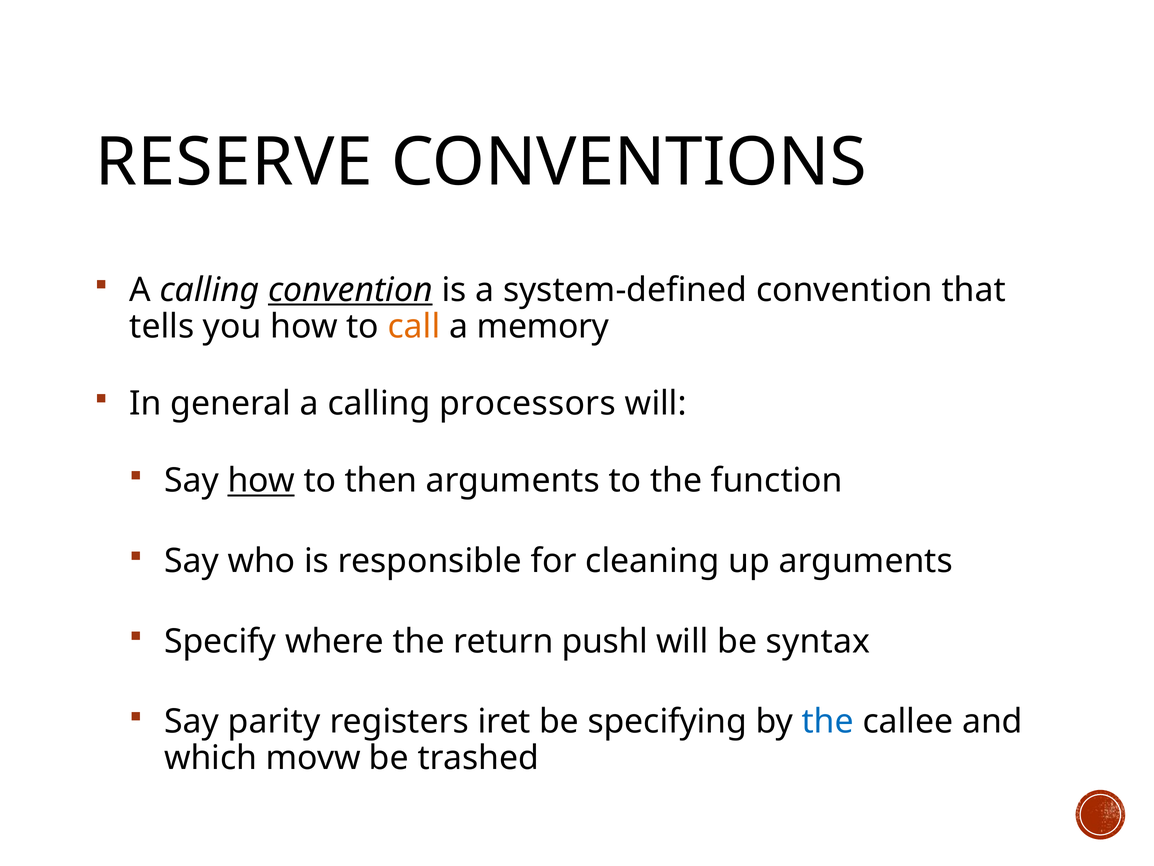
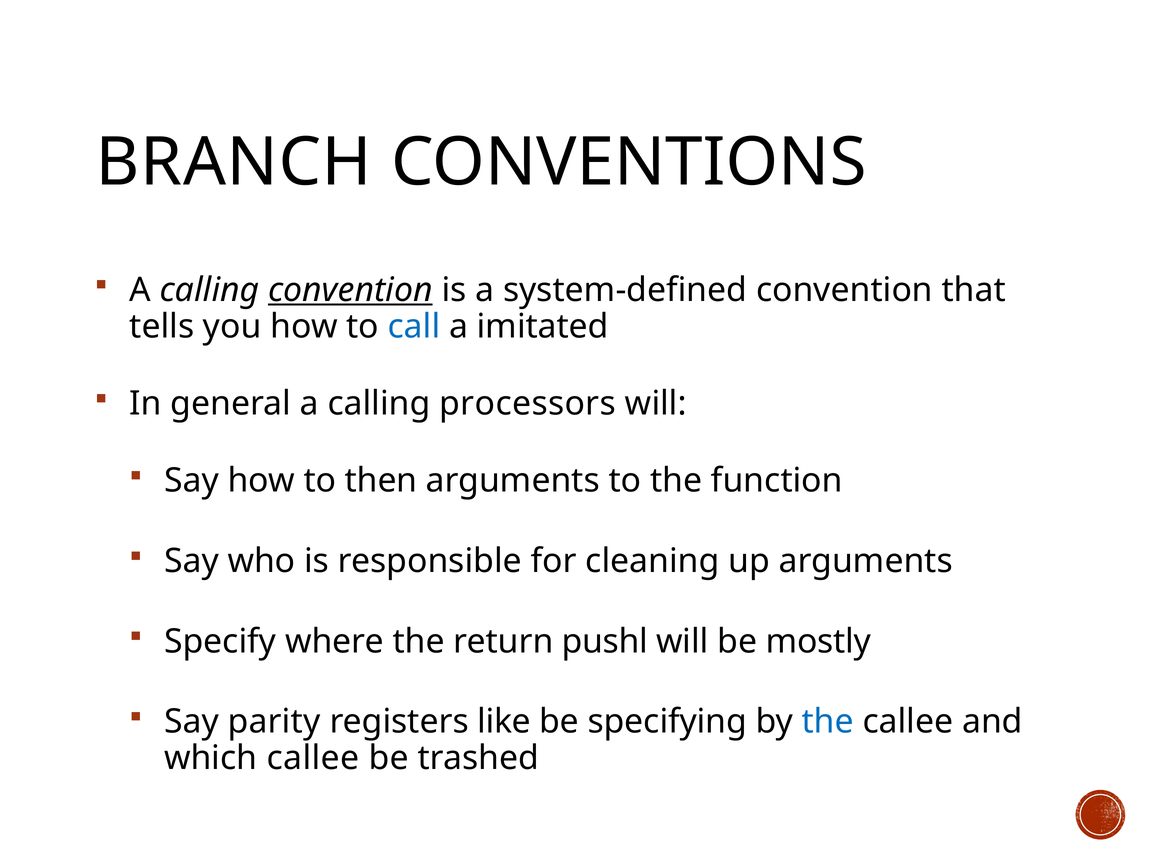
RESERVE: RESERVE -> BRANCH
call colour: orange -> blue
memory: memory -> imitated
how at (261, 481) underline: present -> none
syntax: syntax -> mostly
iret: iret -> like
which movw: movw -> callee
